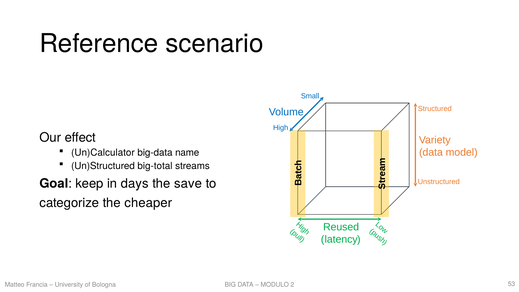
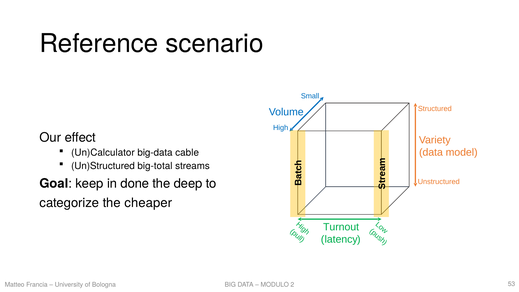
name: name -> cable
days: days -> done
save: save -> deep
Reused: Reused -> Turnout
